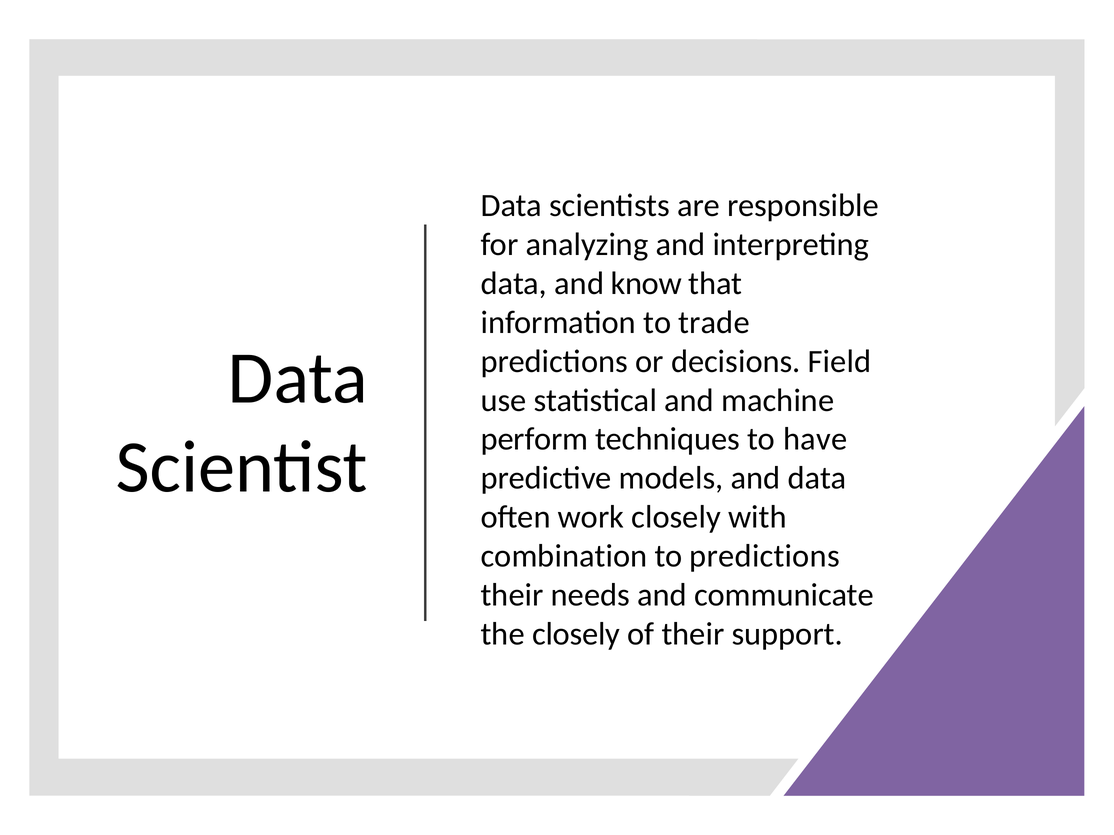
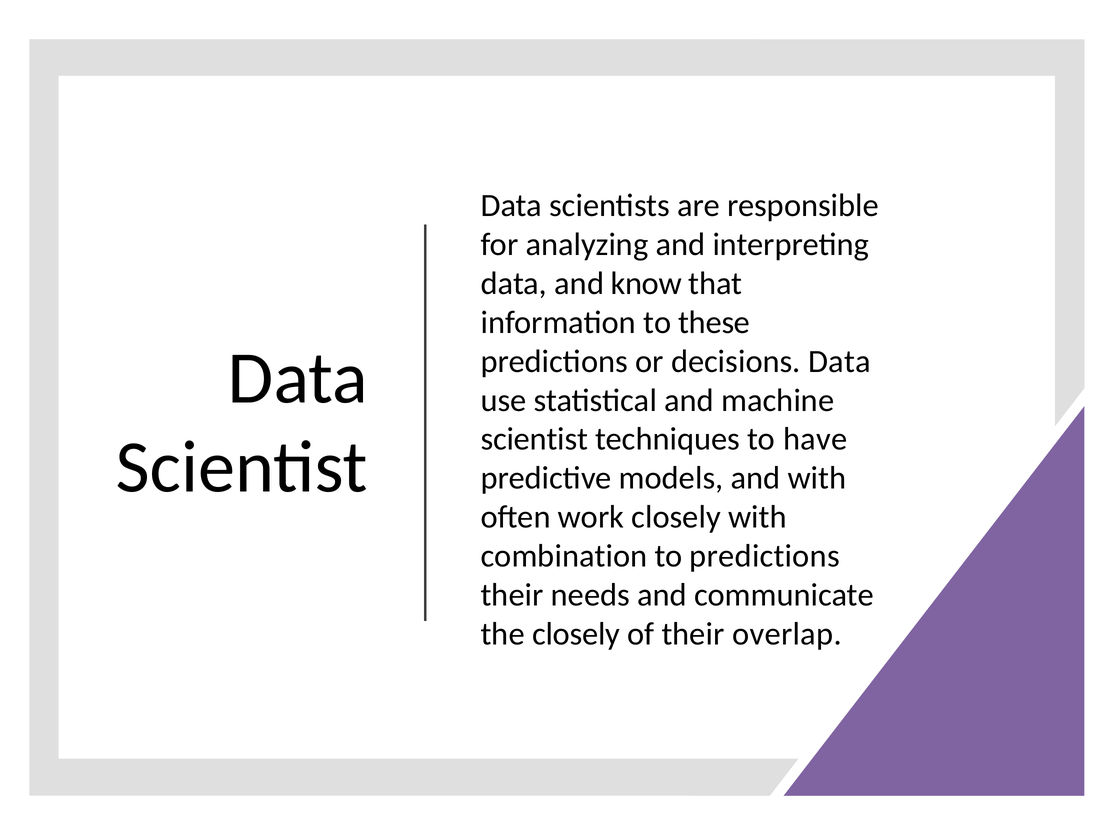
trade: trade -> these
decisions Field: Field -> Data
perform at (534, 440): perform -> scientist
and data: data -> with
support: support -> overlap
